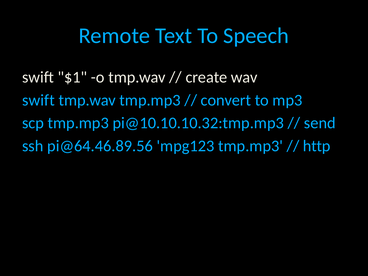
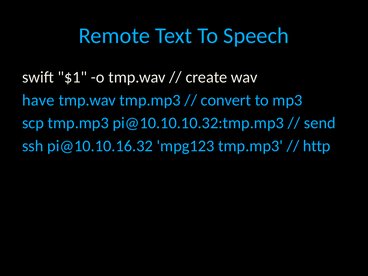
swift at (38, 100): swift -> have
pi@64.46.89.56: pi@64.46.89.56 -> pi@10.10.16.32
